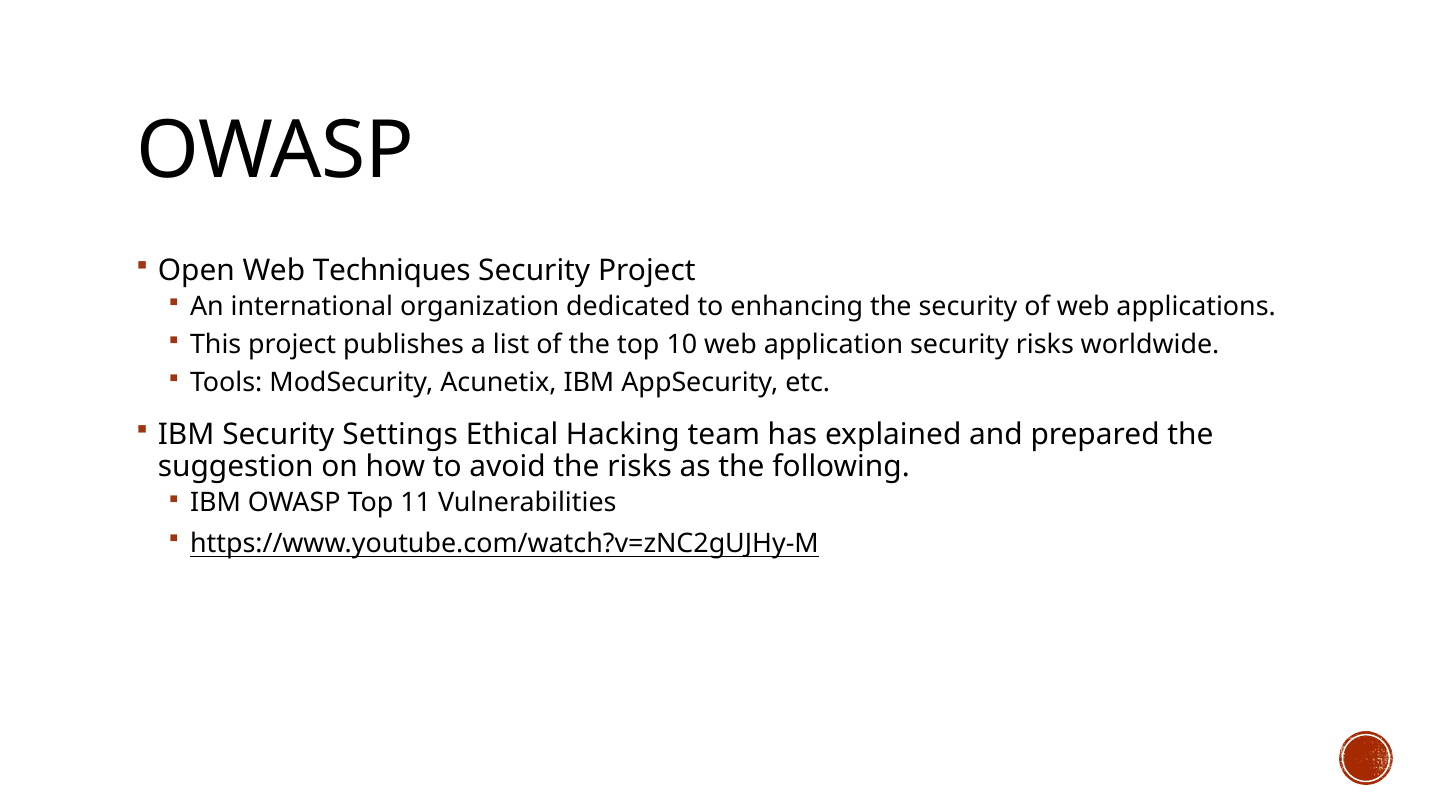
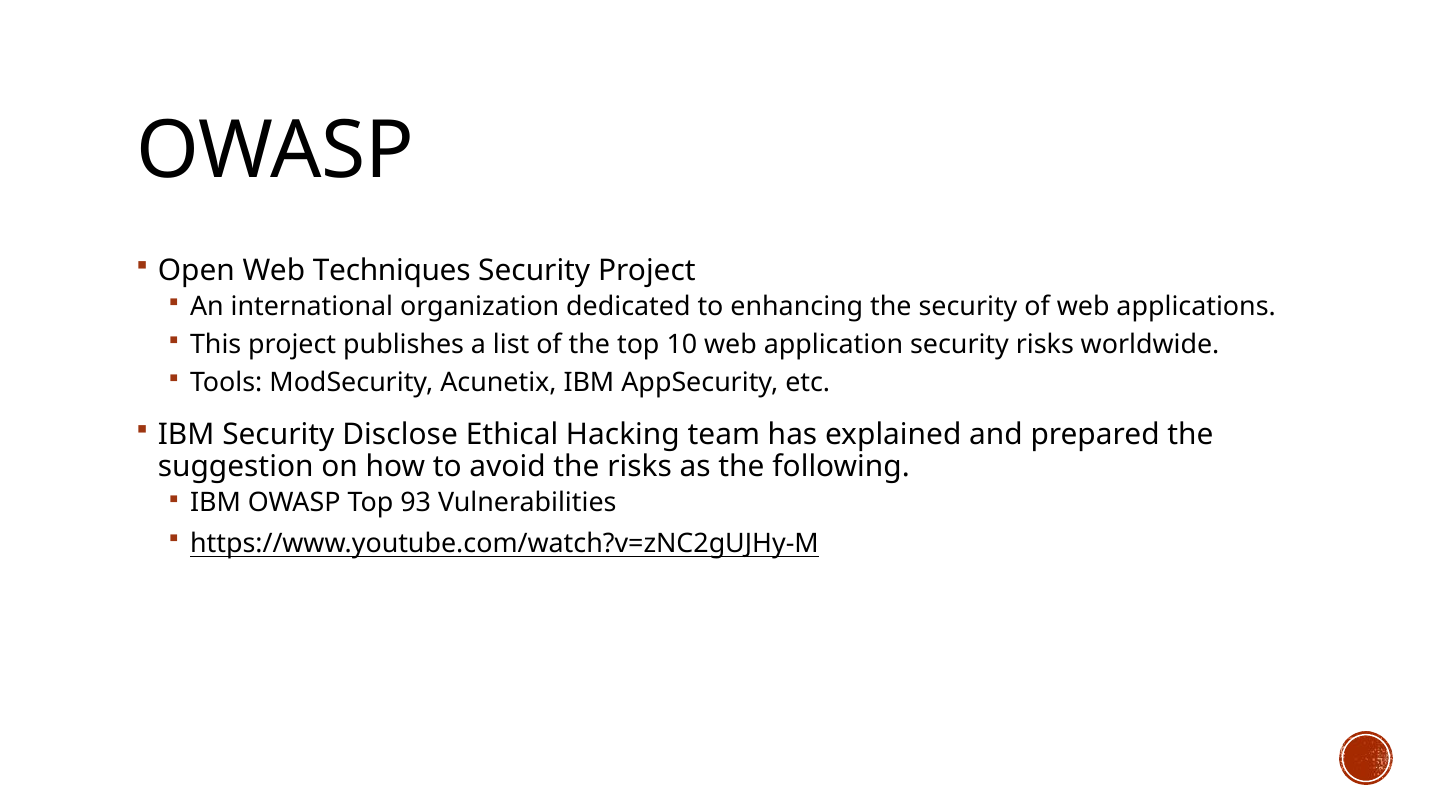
Settings: Settings -> Disclose
11: 11 -> 93
